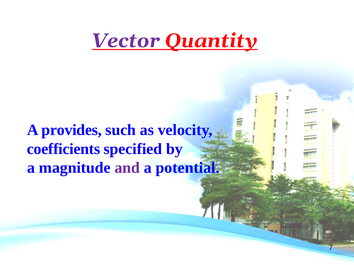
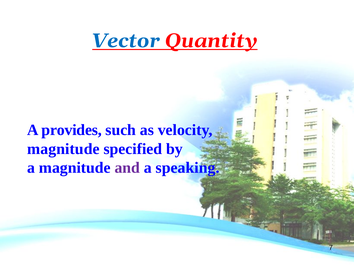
Vector colour: purple -> blue
coefficients at (63, 149): coefficients -> magnitude
potential: potential -> speaking
